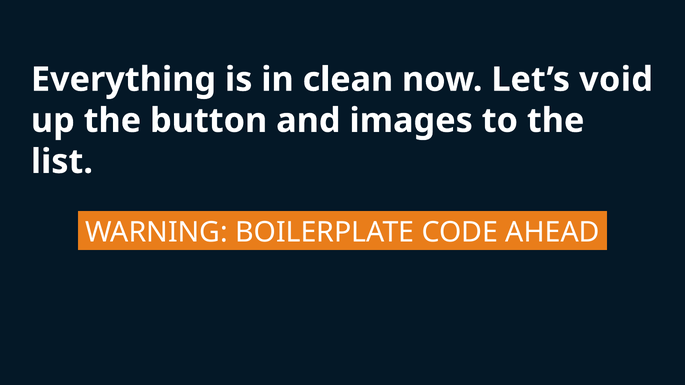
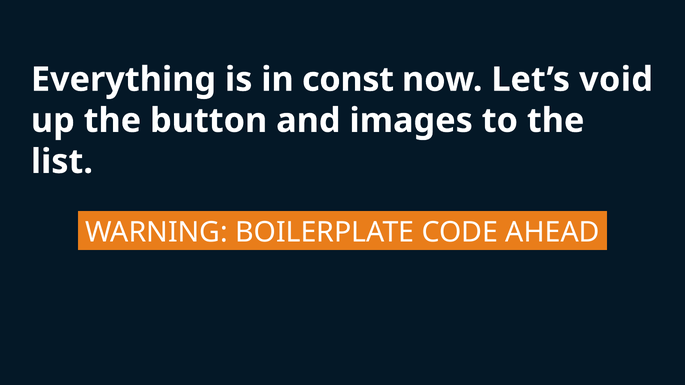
clean: clean -> const
